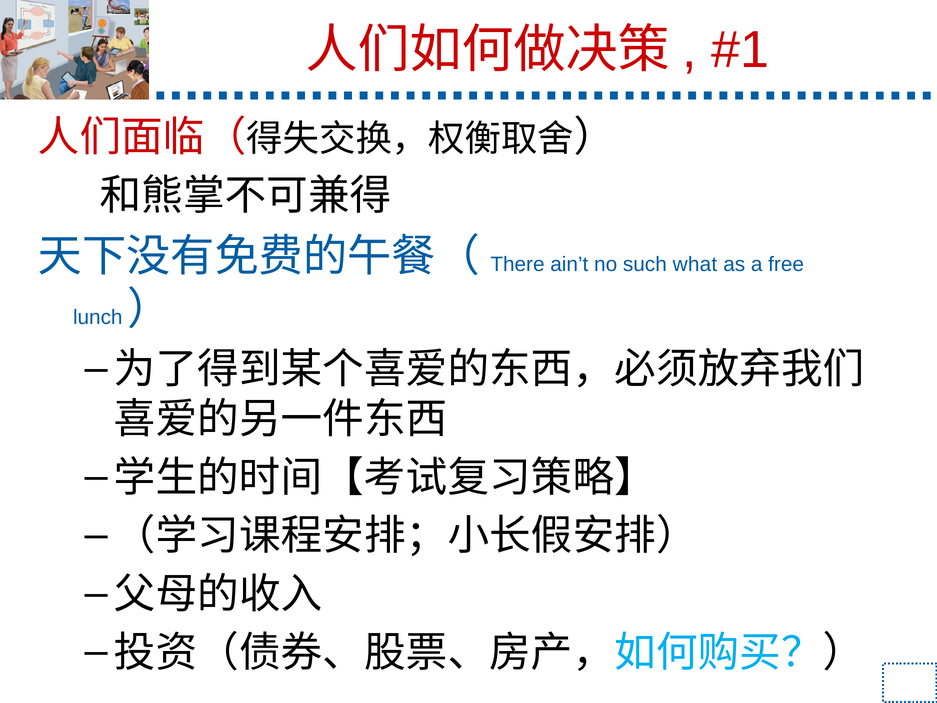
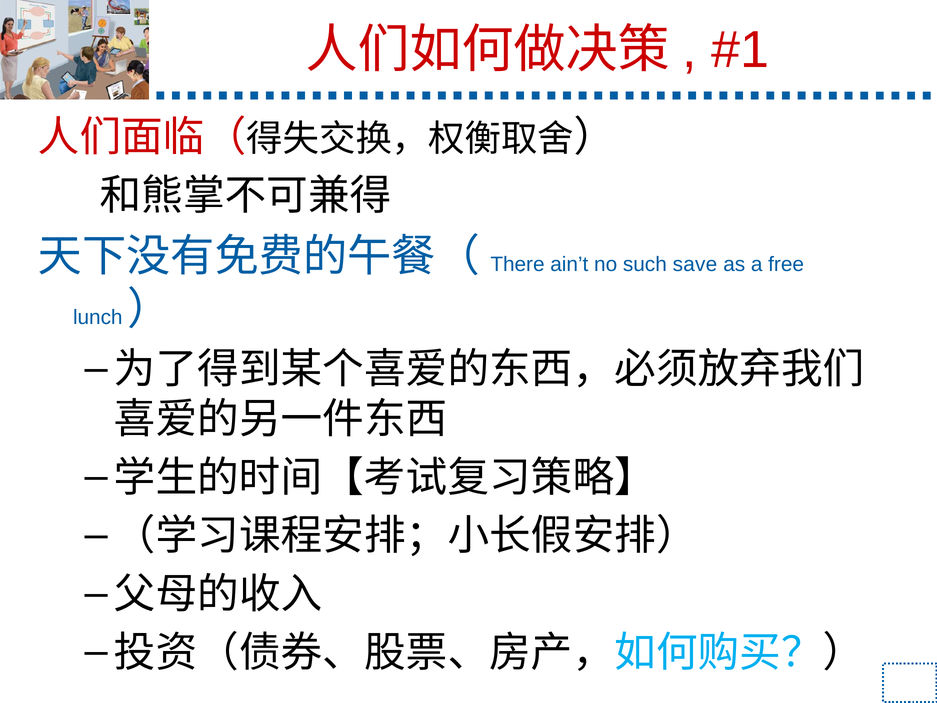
what: what -> save
